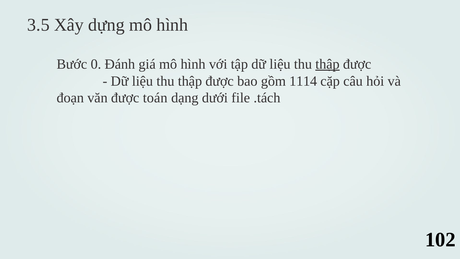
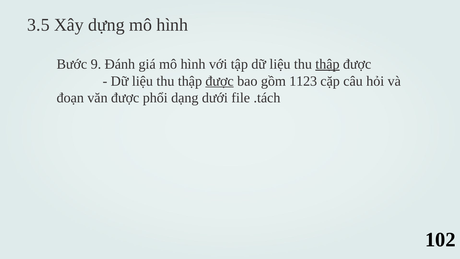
0: 0 -> 9
được at (220, 81) underline: none -> present
1114: 1114 -> 1123
toán: toán -> phổi
